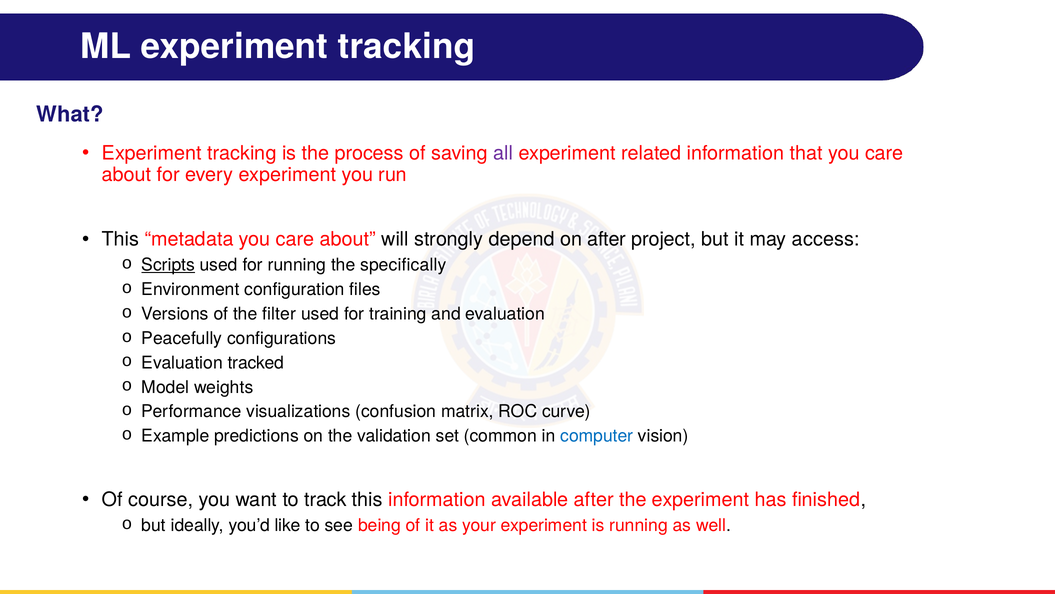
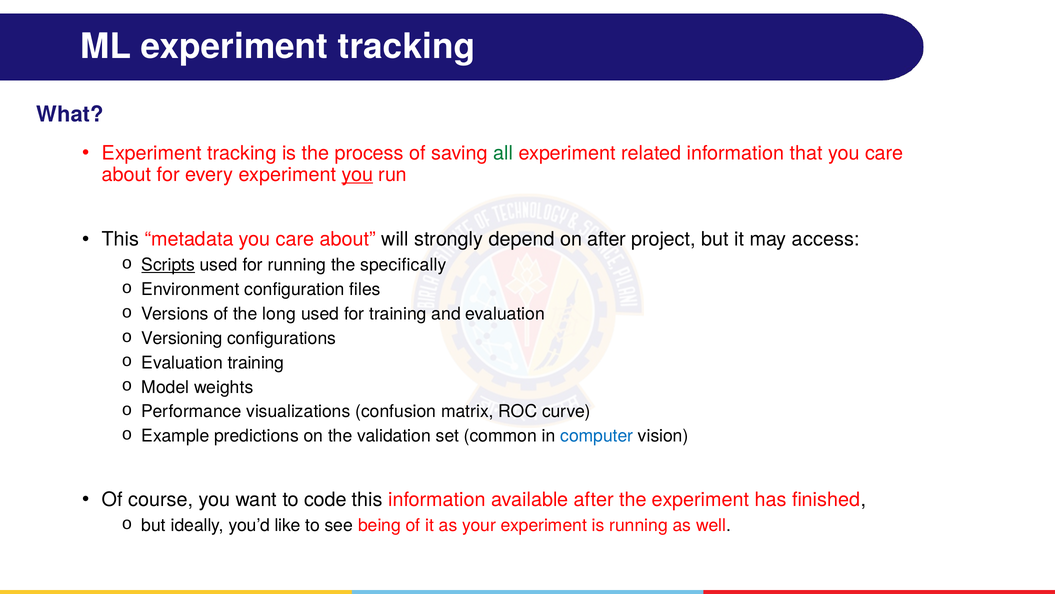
all colour: purple -> green
you at (357, 174) underline: none -> present
filter: filter -> long
Peacefully: Peacefully -> Versioning
Evaluation tracked: tracked -> training
track: track -> code
